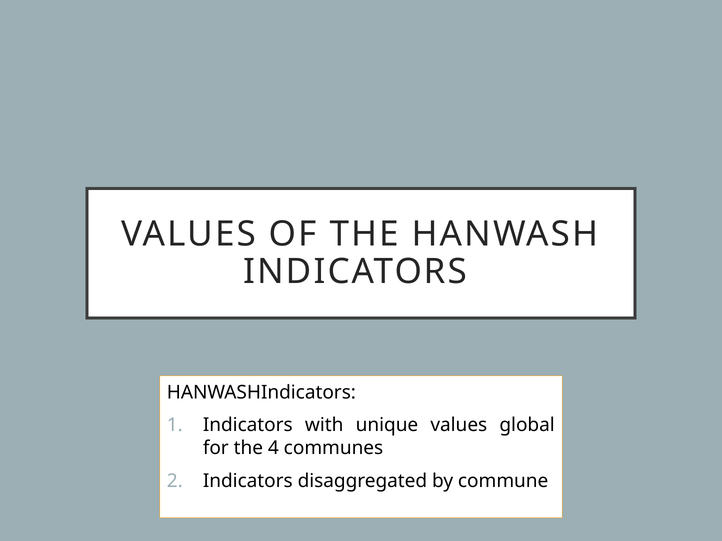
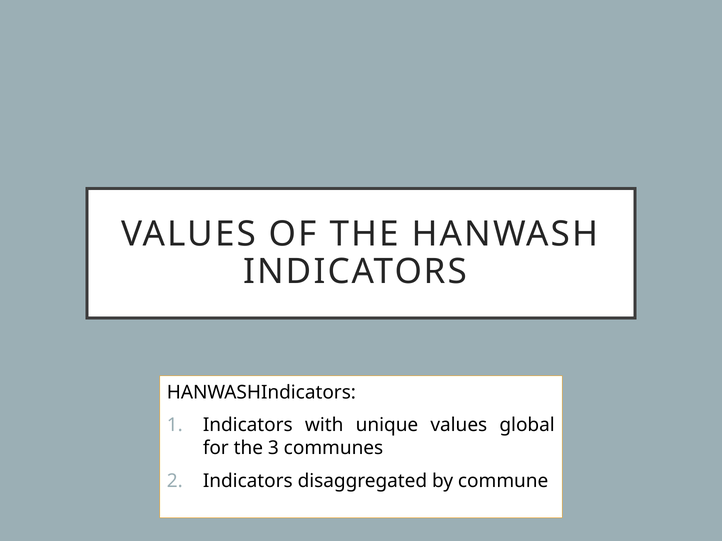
4: 4 -> 3
